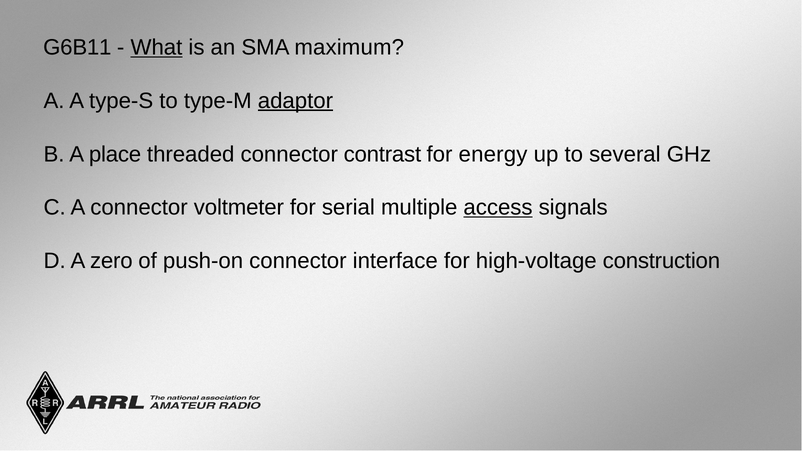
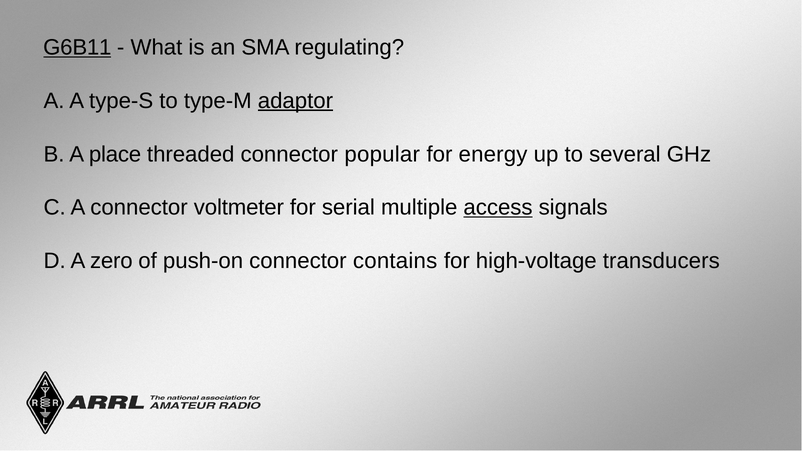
G6B11 underline: none -> present
What underline: present -> none
maximum: maximum -> regulating
contrast: contrast -> popular
interface: interface -> contains
construction: construction -> transducers
